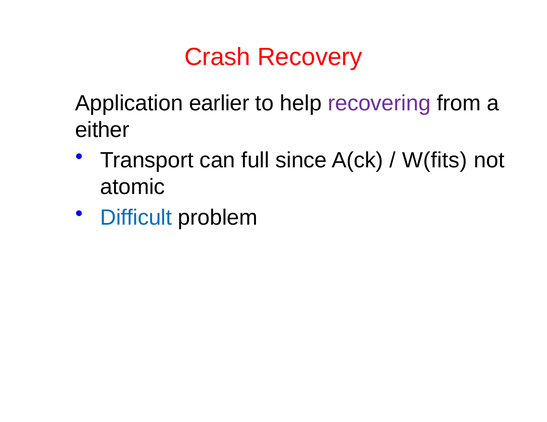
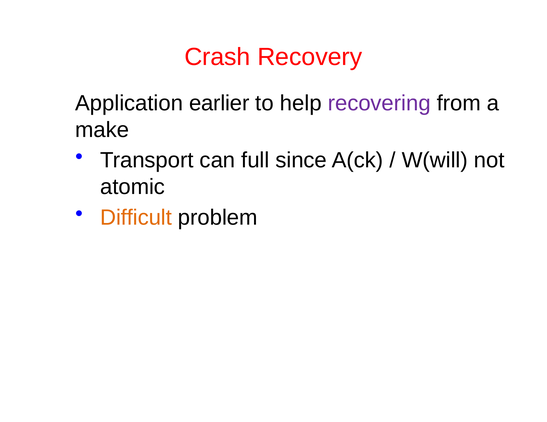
either: either -> make
W(fits: W(fits -> W(will
Difficult colour: blue -> orange
